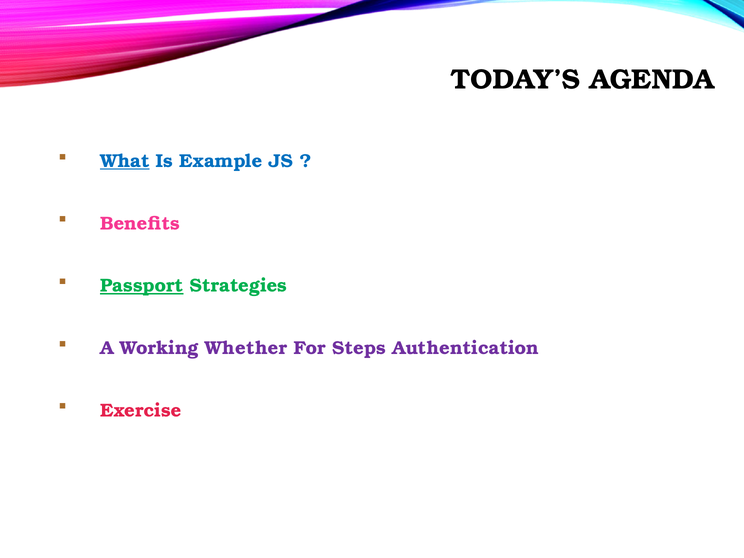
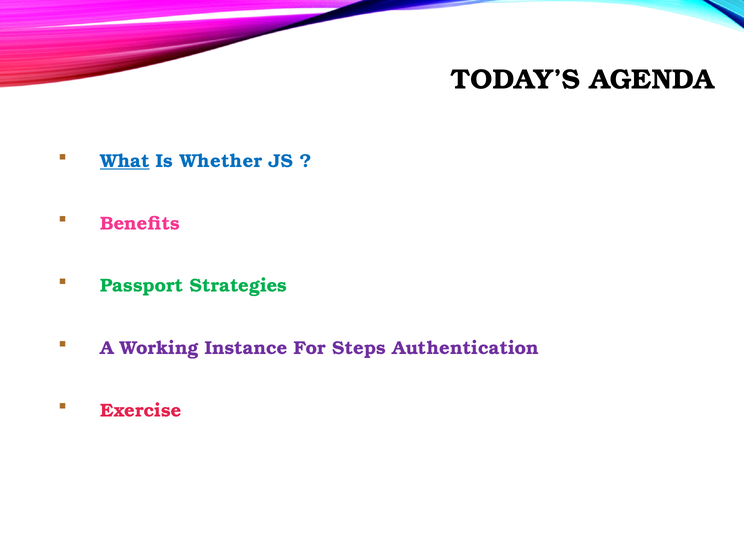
Example: Example -> Whether
Passport underline: present -> none
Whether: Whether -> Instance
